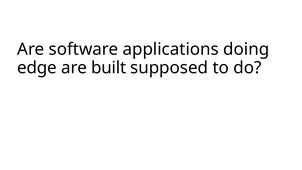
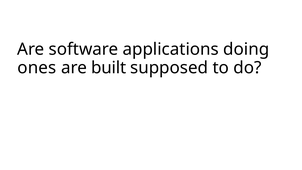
edge: edge -> ones
